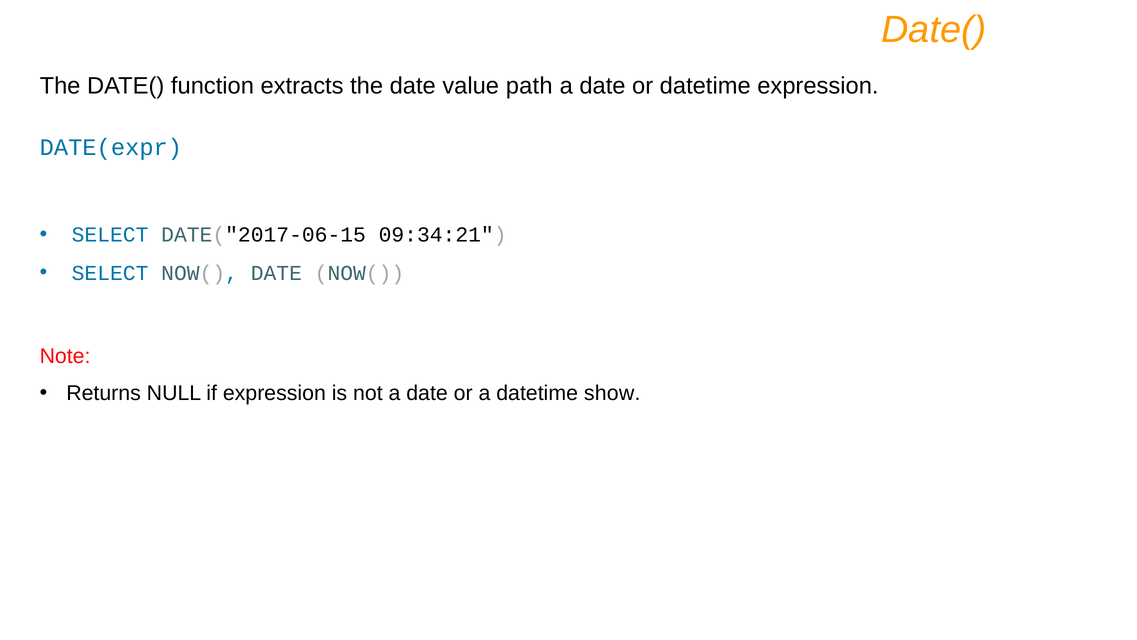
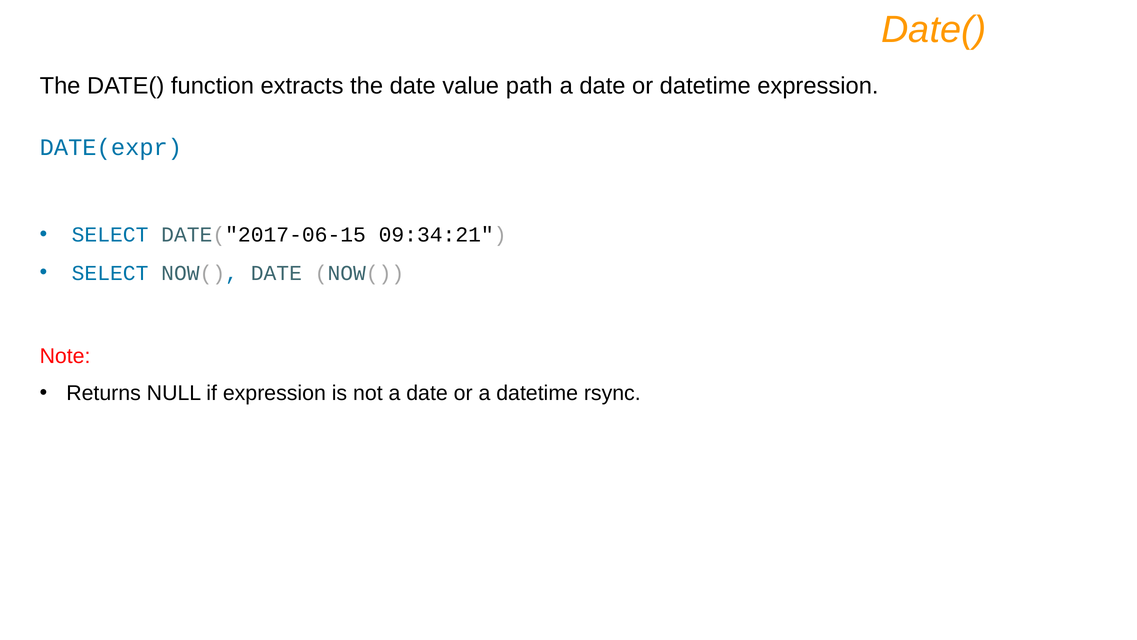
show: show -> rsync
